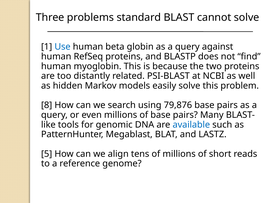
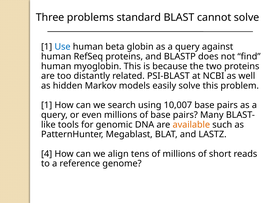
8 at (47, 105): 8 -> 1
79,876: 79,876 -> 10,007
available colour: blue -> orange
5: 5 -> 4
